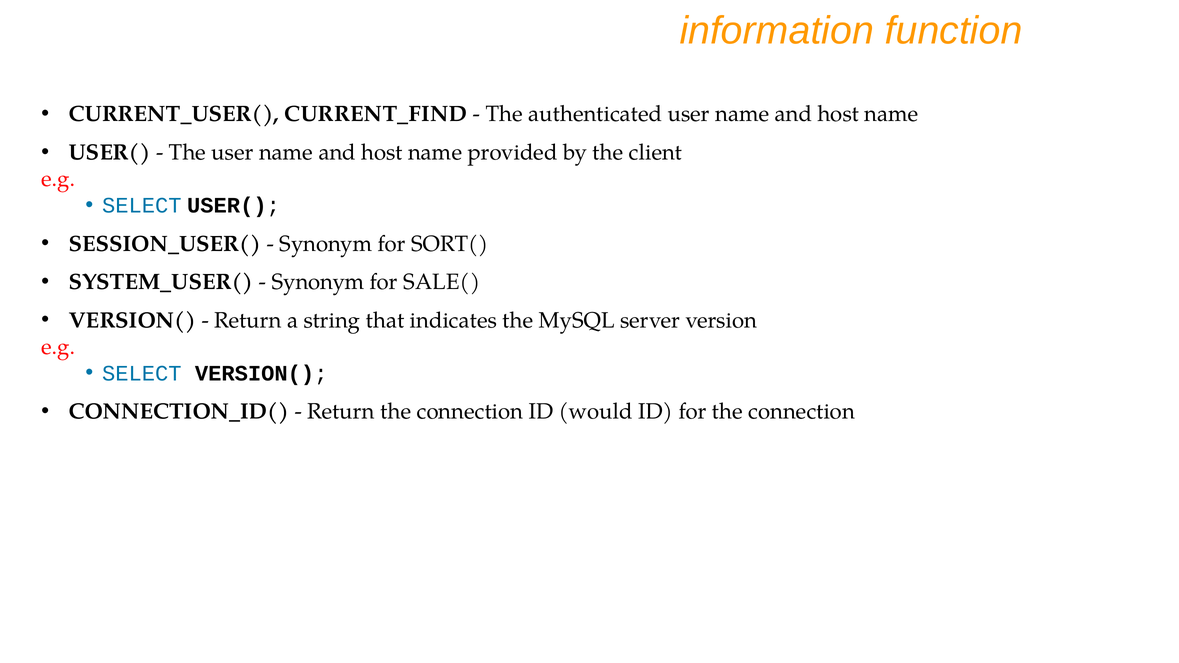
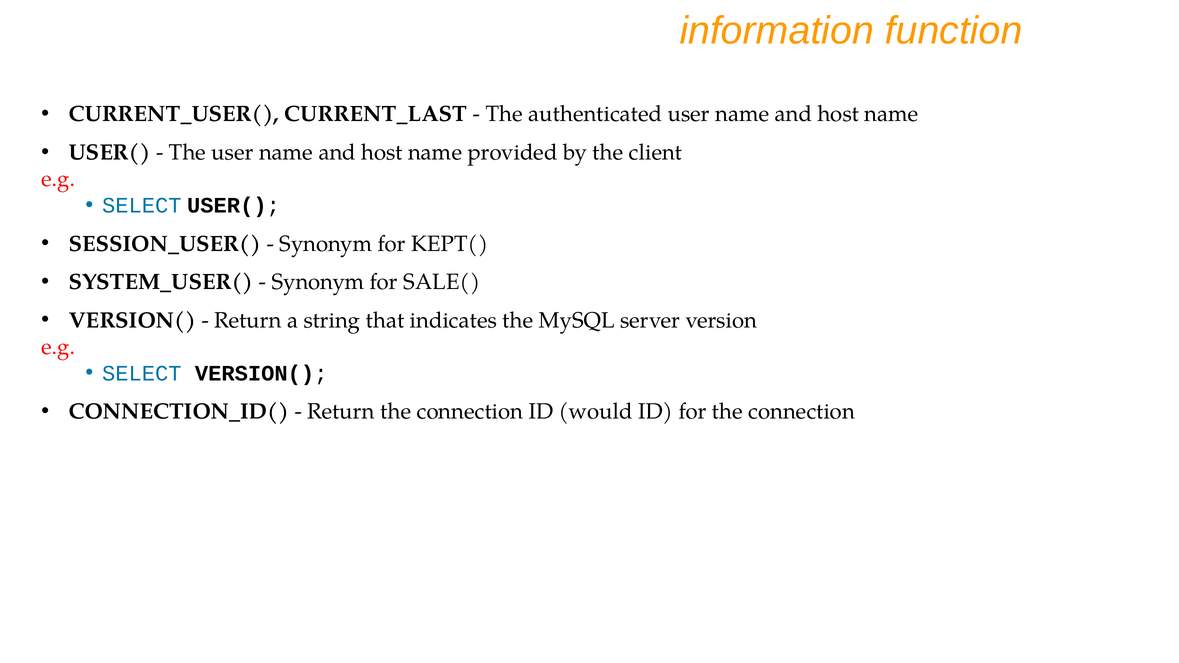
CURRENT_FIND: CURRENT_FIND -> CURRENT_LAST
SORT(: SORT( -> KEPT(
